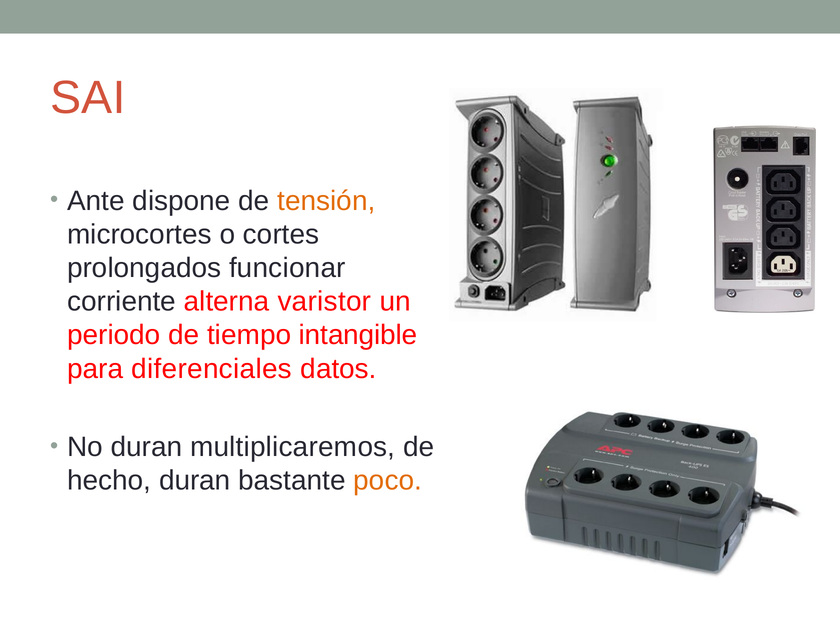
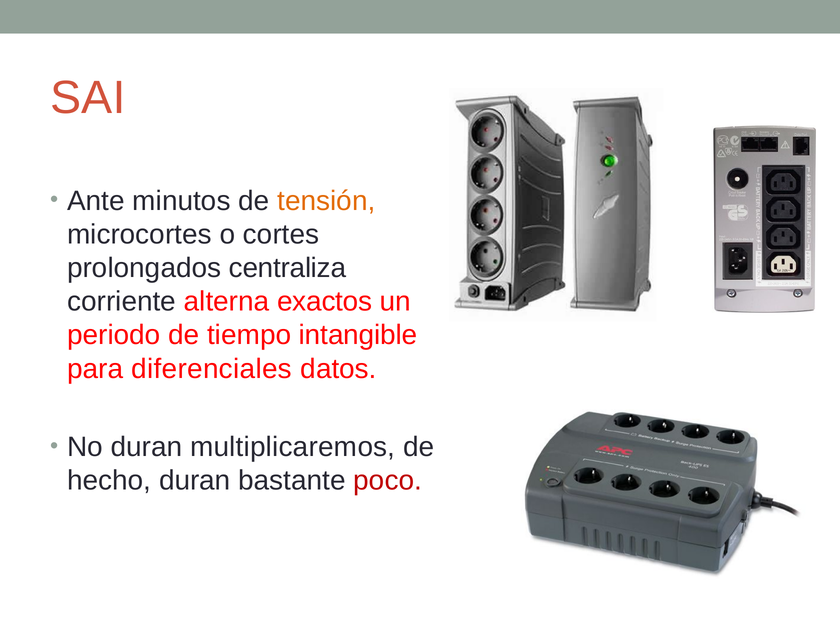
dispone: dispone -> minutos
funcionar: funcionar -> centraliza
varistor: varistor -> exactos
poco colour: orange -> red
